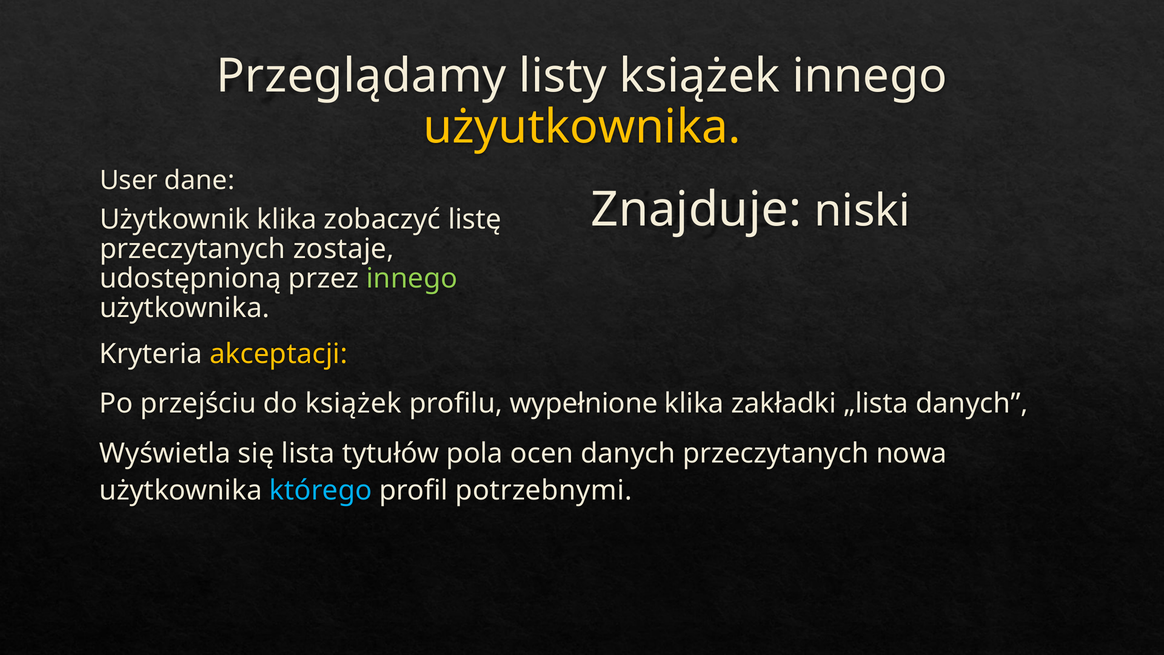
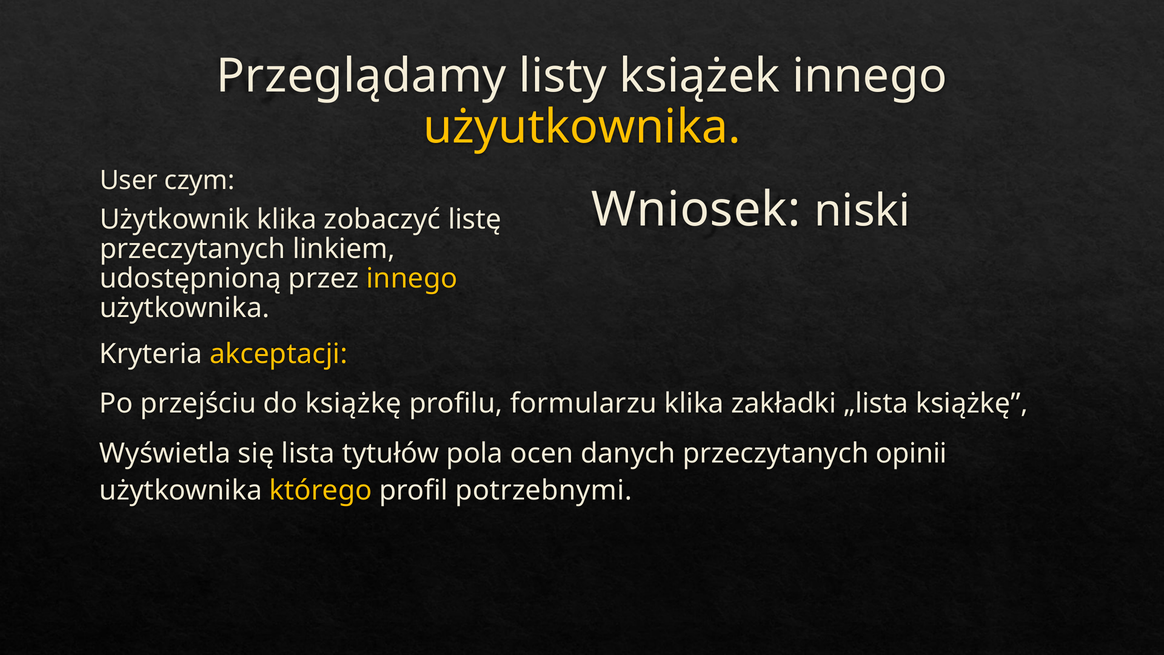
dane: dane -> czym
Znajduje: Znajduje -> Wniosek
zostaje: zostaje -> linkiem
innego at (412, 278) colour: light green -> yellow
do książek: książek -> książkę
wypełnione: wypełnione -> formularzu
„lista danych: danych -> książkę
nowa: nowa -> opinii
którego colour: light blue -> yellow
